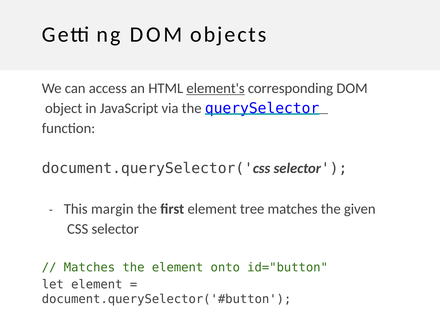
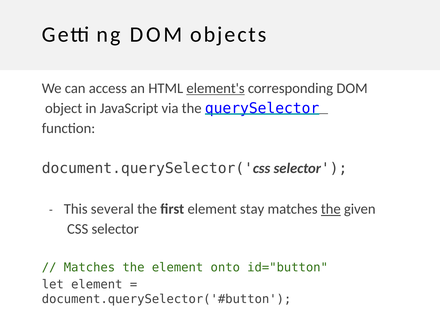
margin: margin -> several
tree: tree -> stay
the at (331, 209) underline: none -> present
